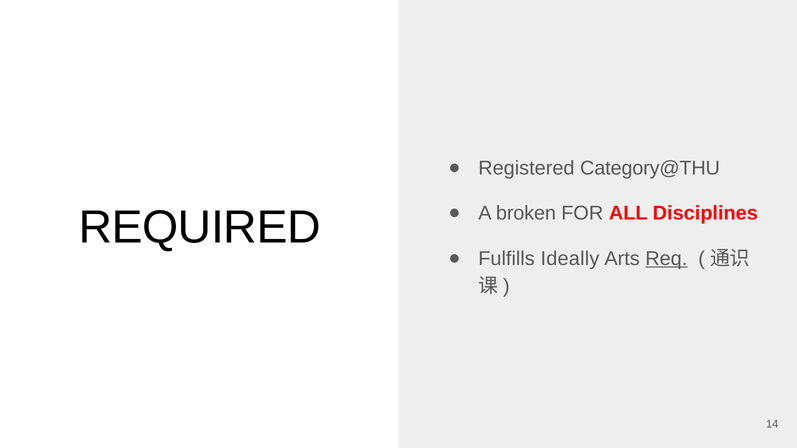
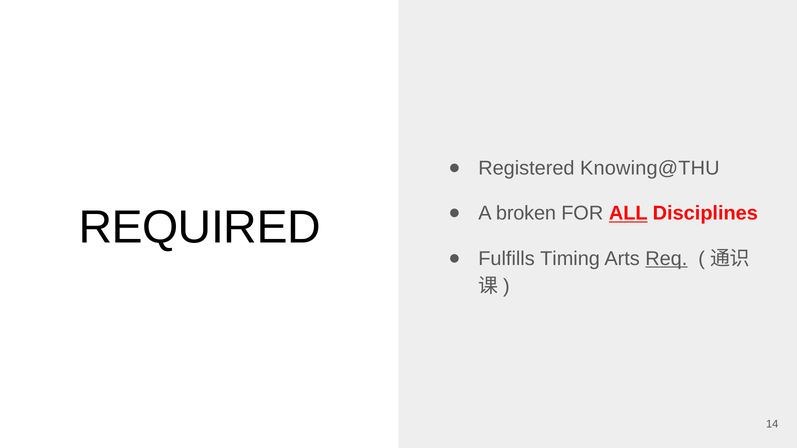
Category@THU: Category@THU -> Knowing@THU
ALL underline: none -> present
Ideally: Ideally -> Timing
